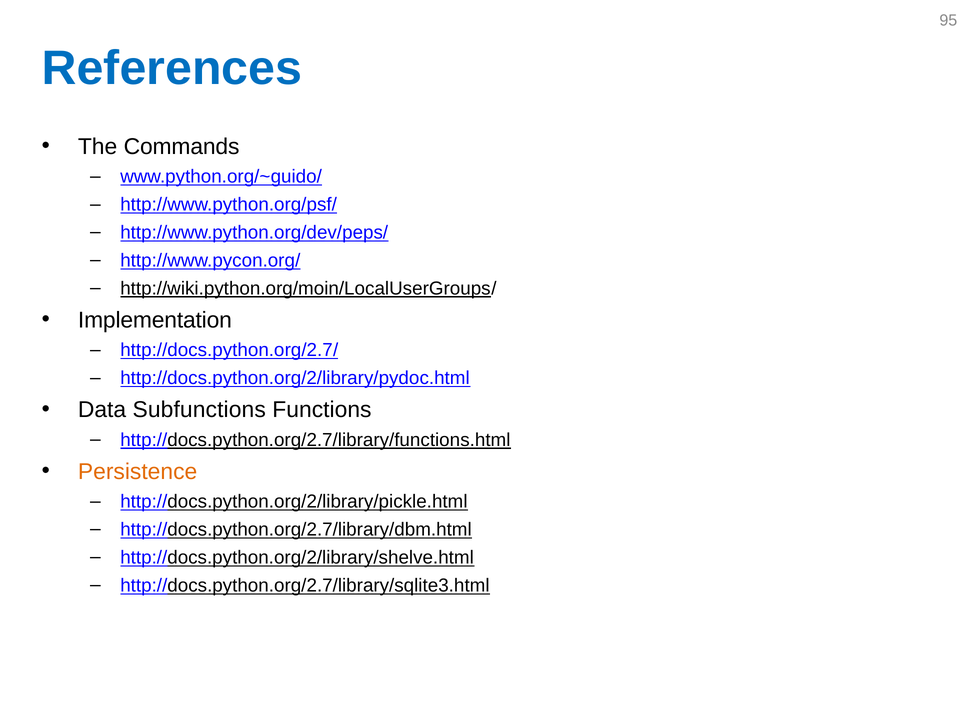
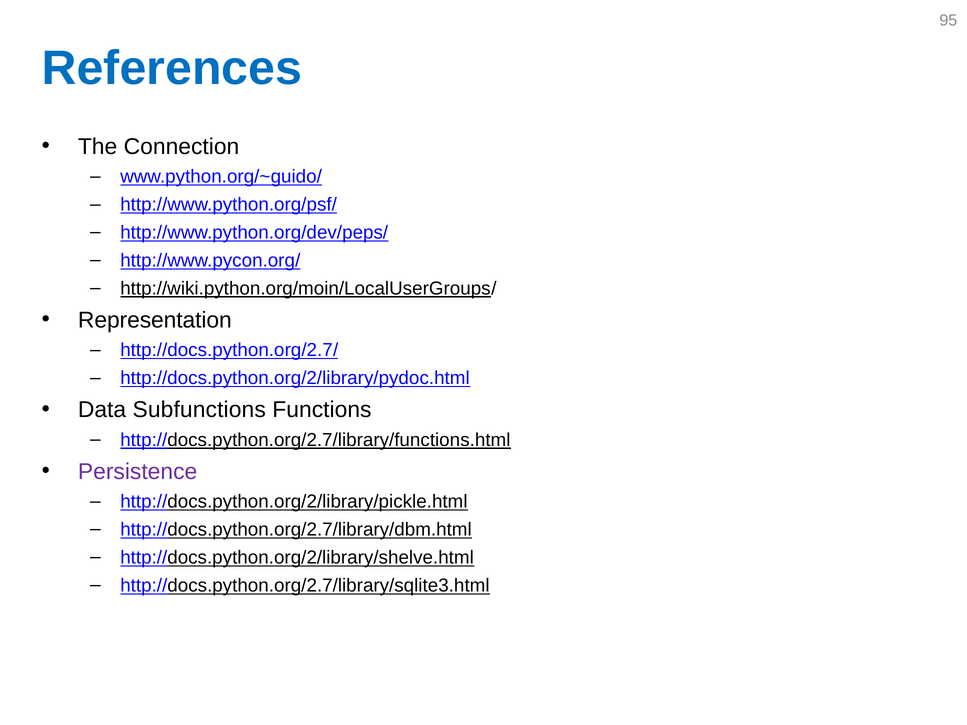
Commands: Commands -> Connection
Implementation: Implementation -> Representation
Persistence colour: orange -> purple
